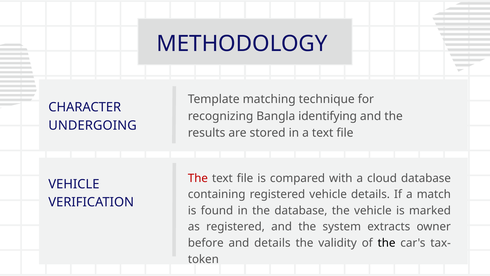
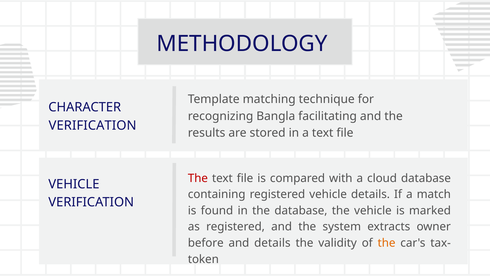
identifying: identifying -> facilitating
UNDERGOING at (93, 125): UNDERGOING -> VERIFICATION
the at (387, 243) colour: black -> orange
